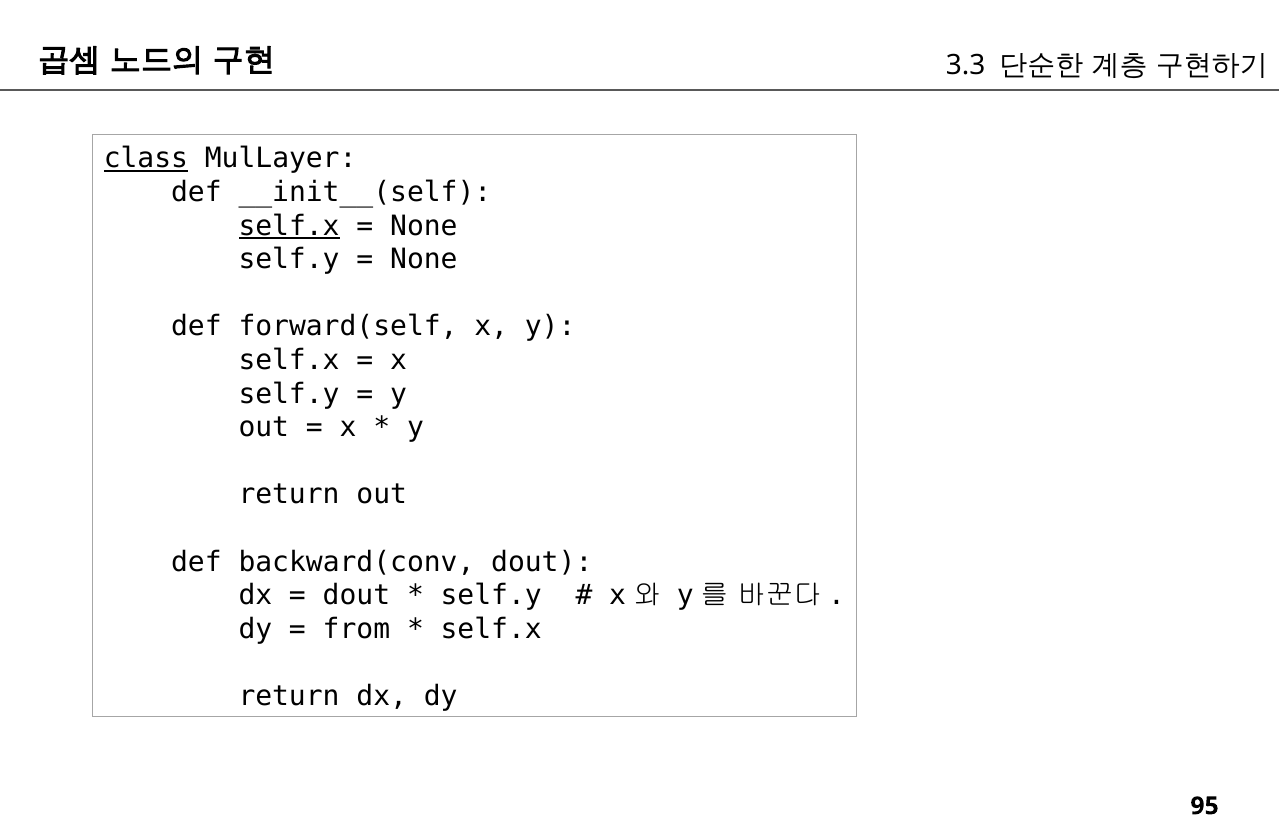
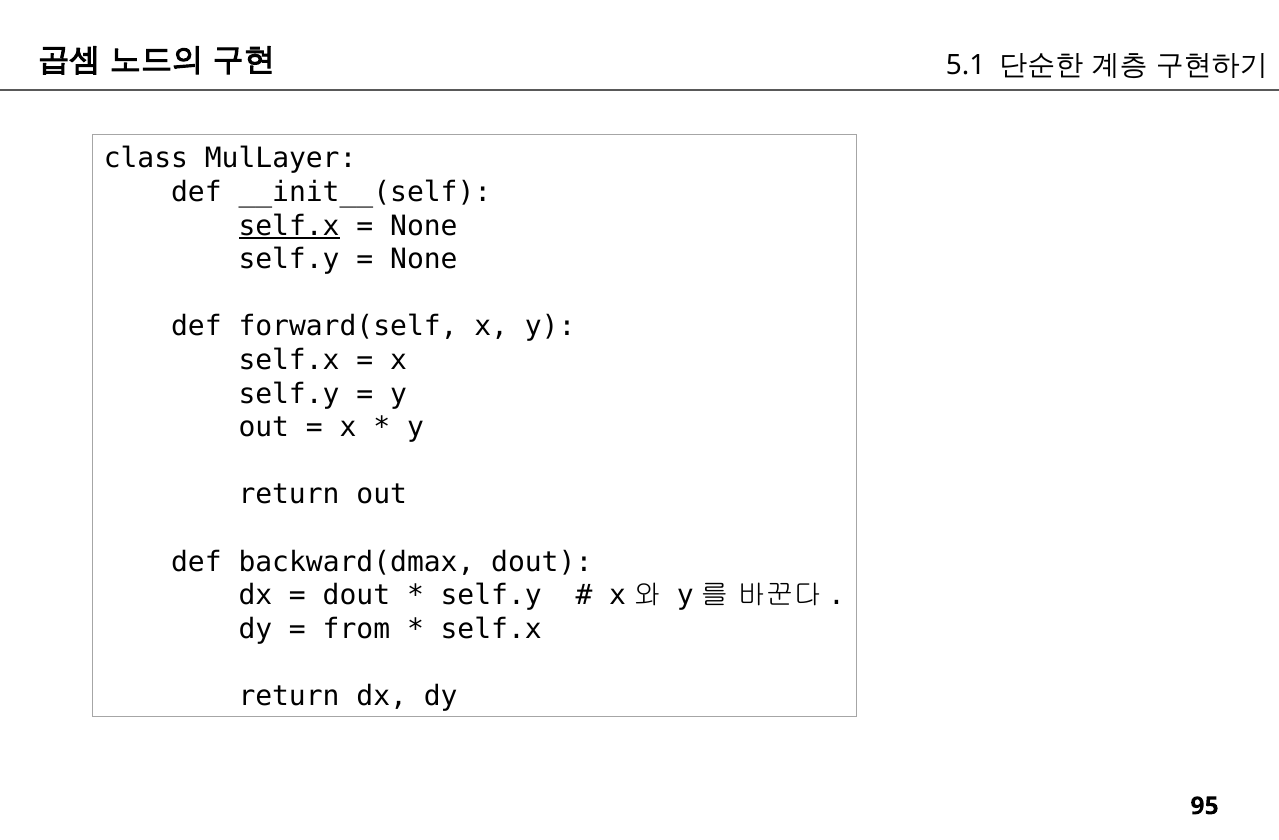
3.3: 3.3 -> 5.1
class underline: present -> none
backward(conv: backward(conv -> backward(dmax
